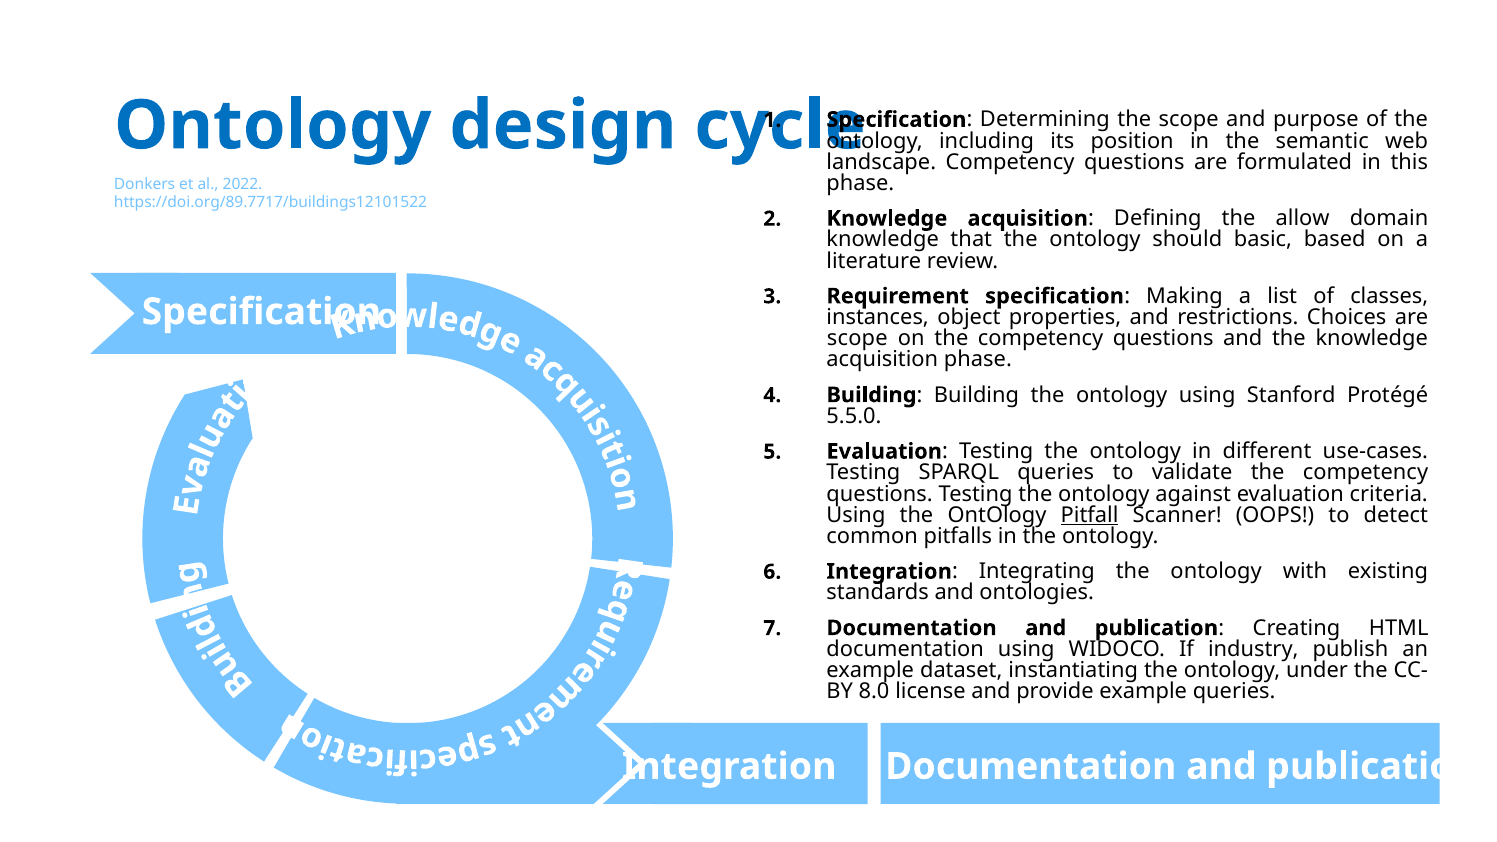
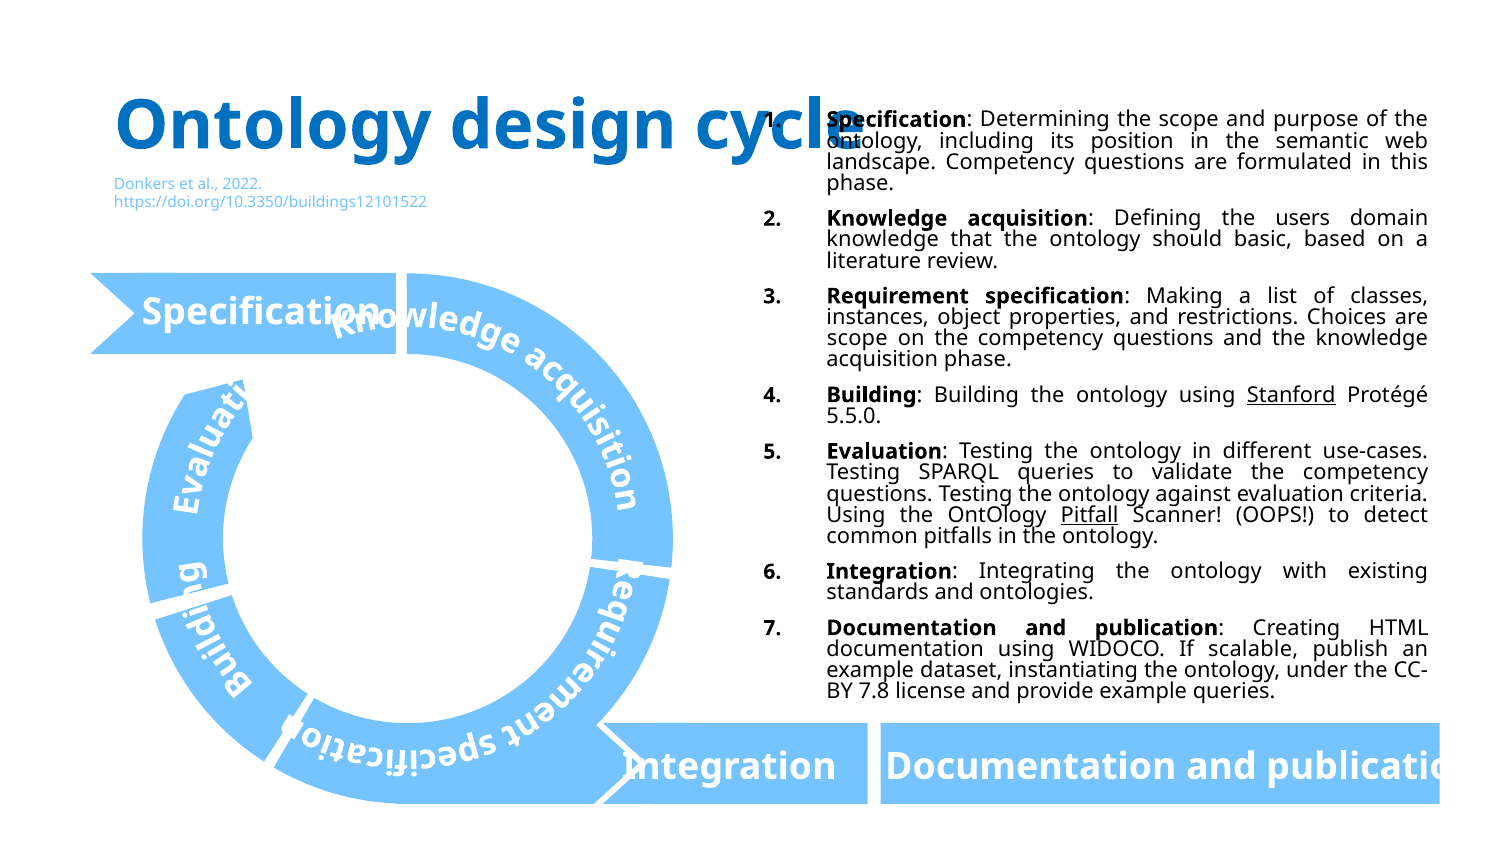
https://doi.org/89.7717/buildings12101522: https://doi.org/89.7717/buildings12101522 -> https://doi.org/10.3350/buildings12101522
allow: allow -> users
Stanford underline: none -> present
industry: industry -> scalable
8.0: 8.0 -> 7.8
